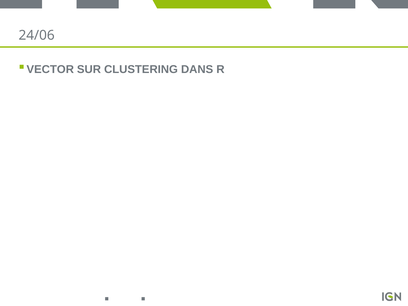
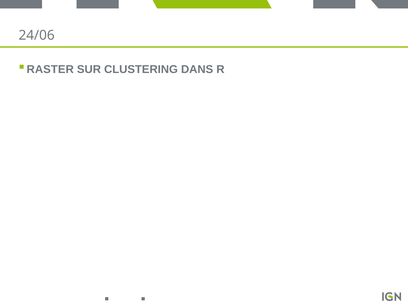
VECTOR: VECTOR -> RASTER
